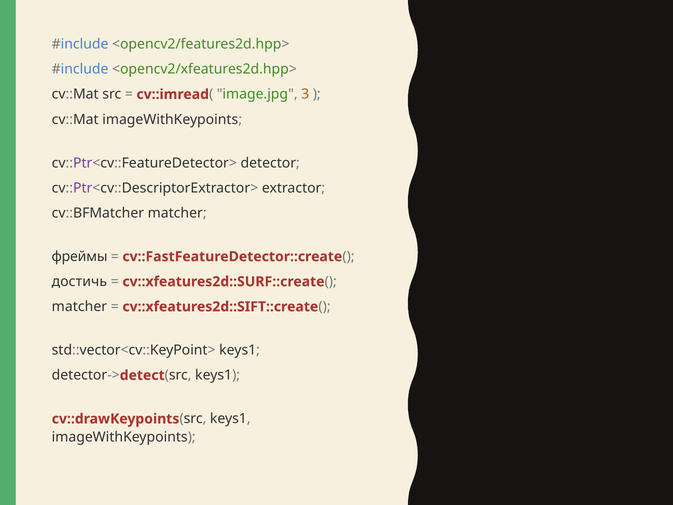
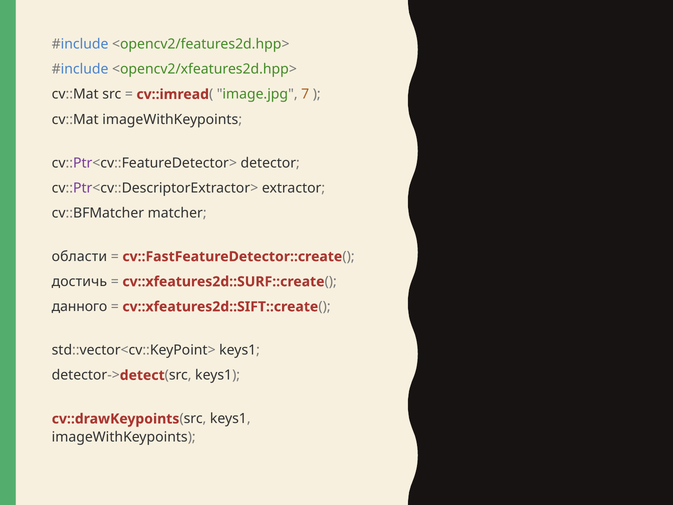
3: 3 -> 7
фреймы: фреймы -> области
matcher at (79, 307): matcher -> данного
